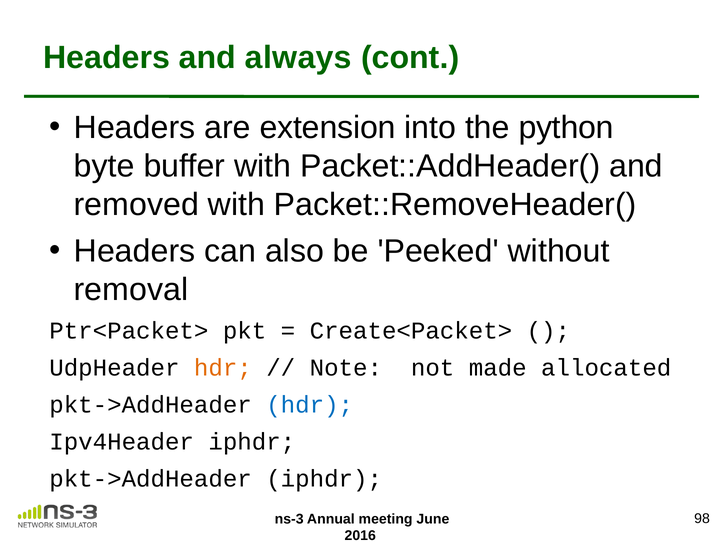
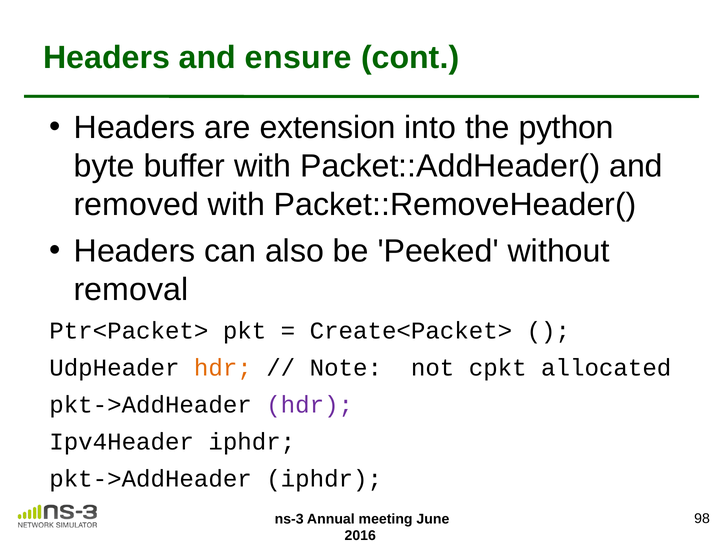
always: always -> ensure
made: made -> cpkt
hdr at (310, 405) colour: blue -> purple
